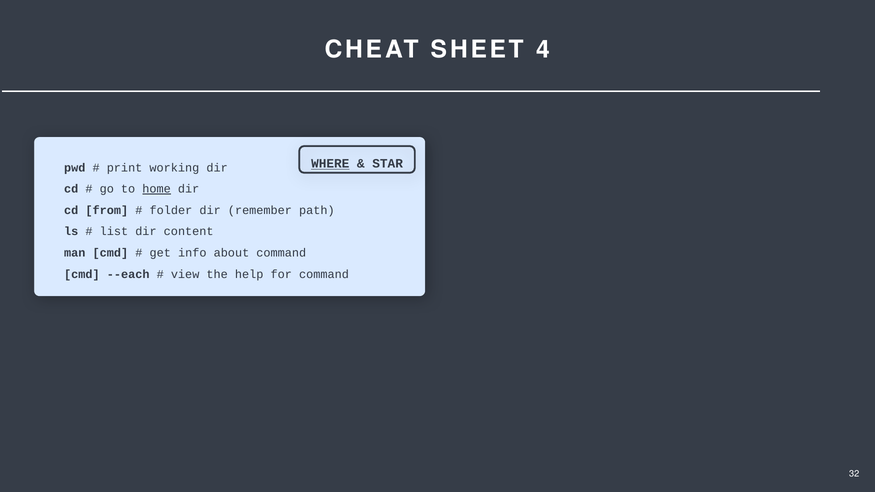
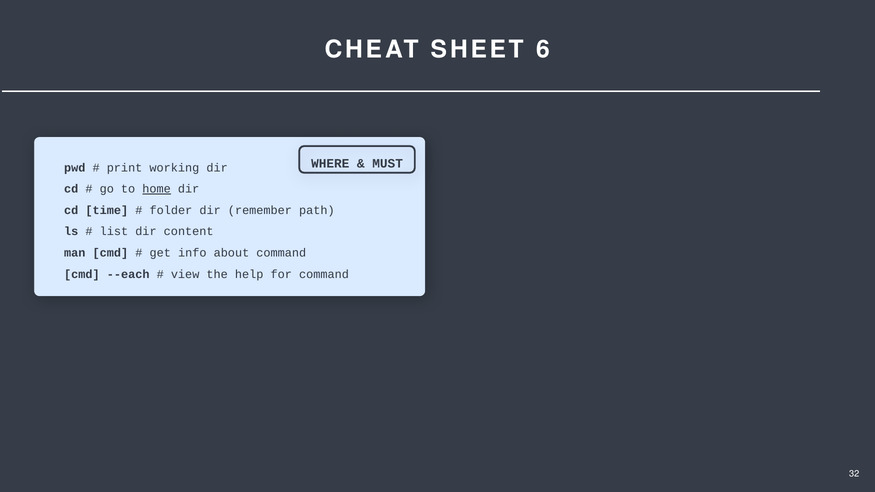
4: 4 -> 6
WHERE underline: present -> none
STAR: STAR -> MUST
from: from -> time
